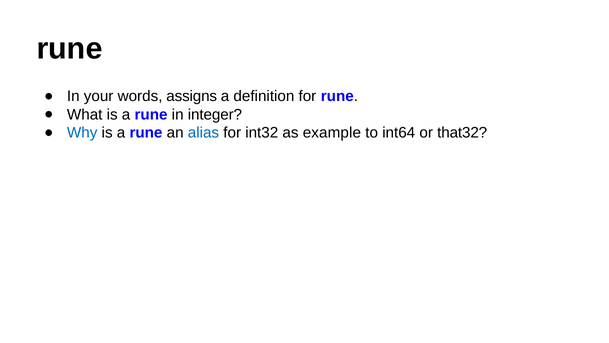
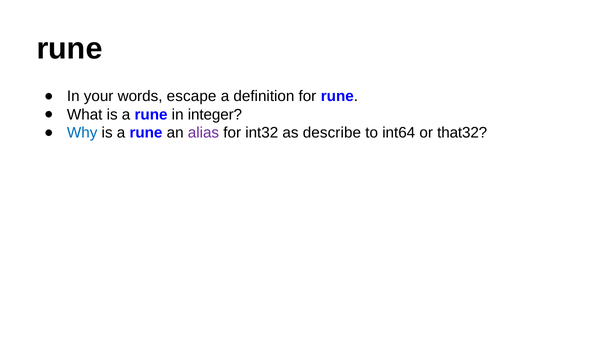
assigns: assigns -> escape
alias colour: blue -> purple
example: example -> describe
